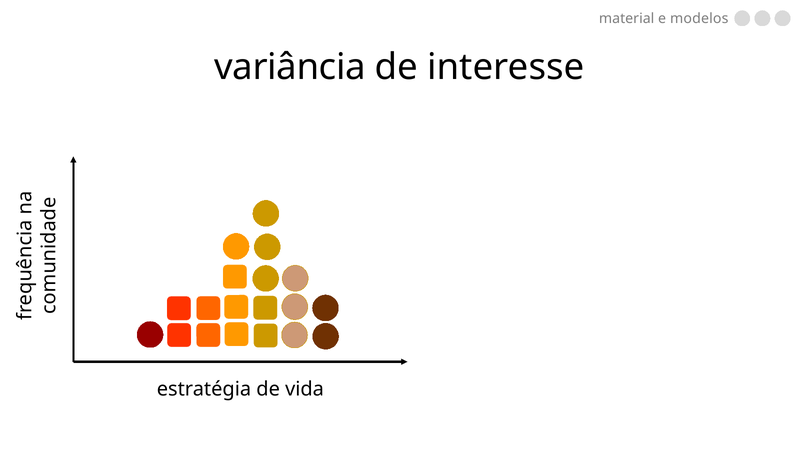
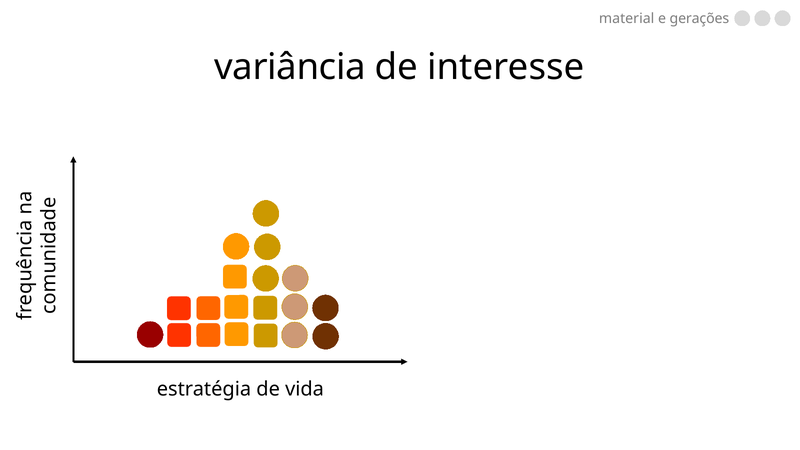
modelos: modelos -> gerações
